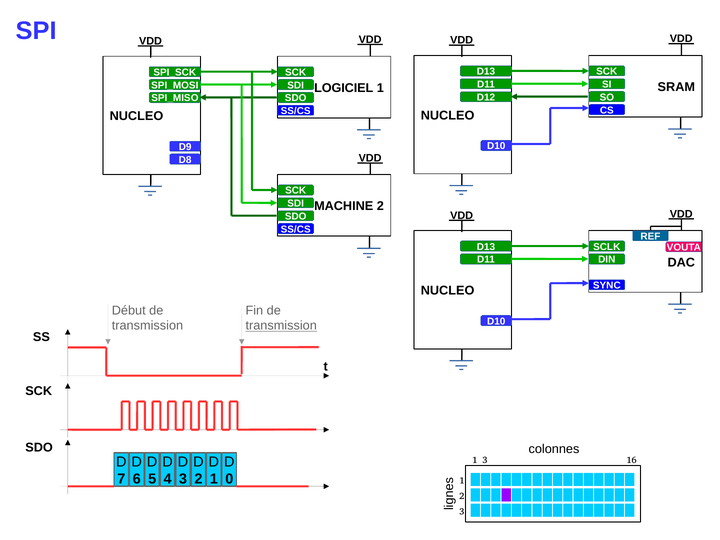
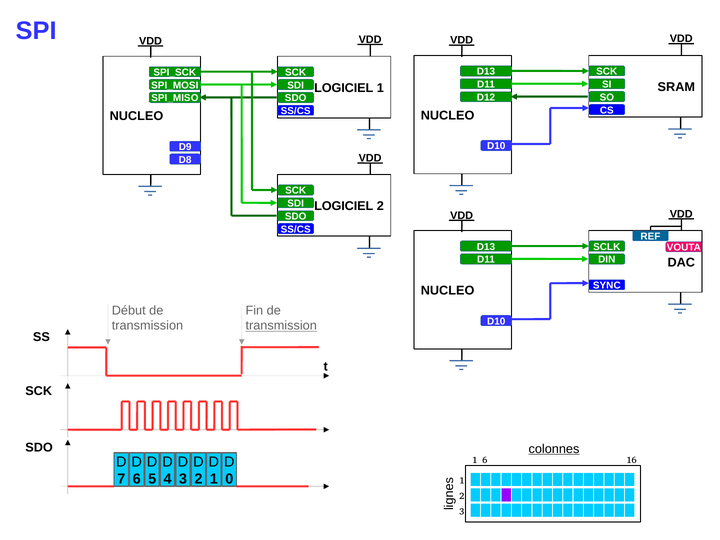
MACHINE at (344, 206): MACHINE -> LOGICIEL
colonnes underline: none -> present
1 3: 3 -> 6
